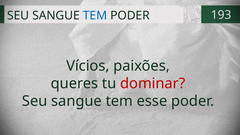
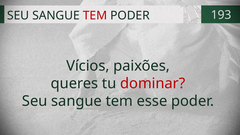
TEM at (95, 16) colour: blue -> red
